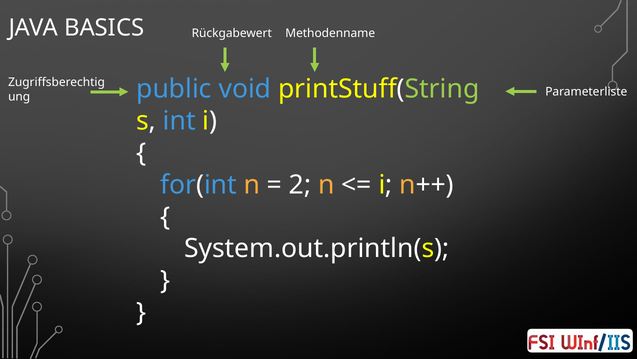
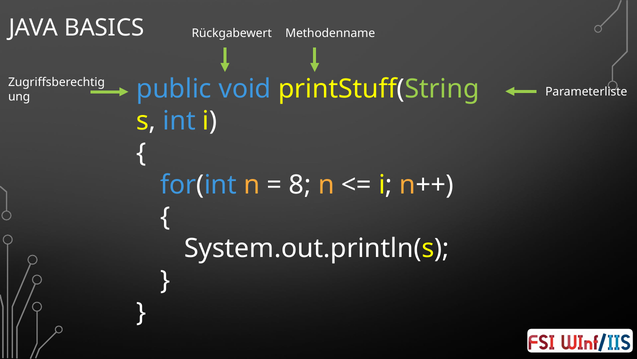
2: 2 -> 8
